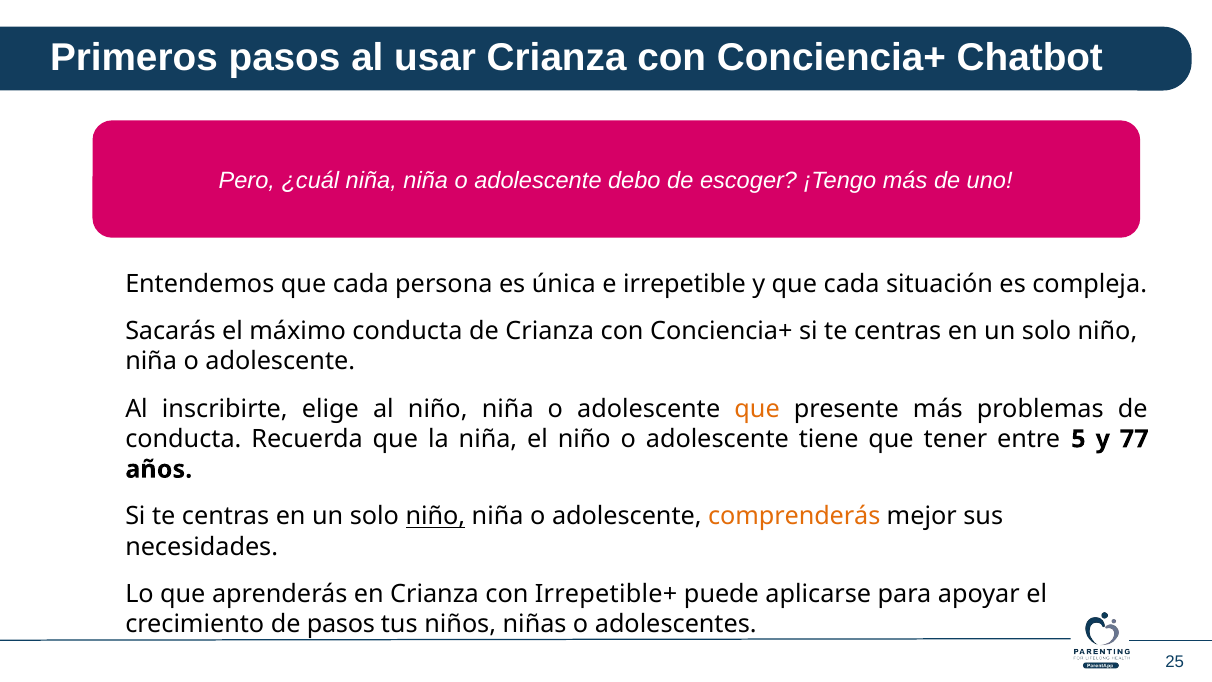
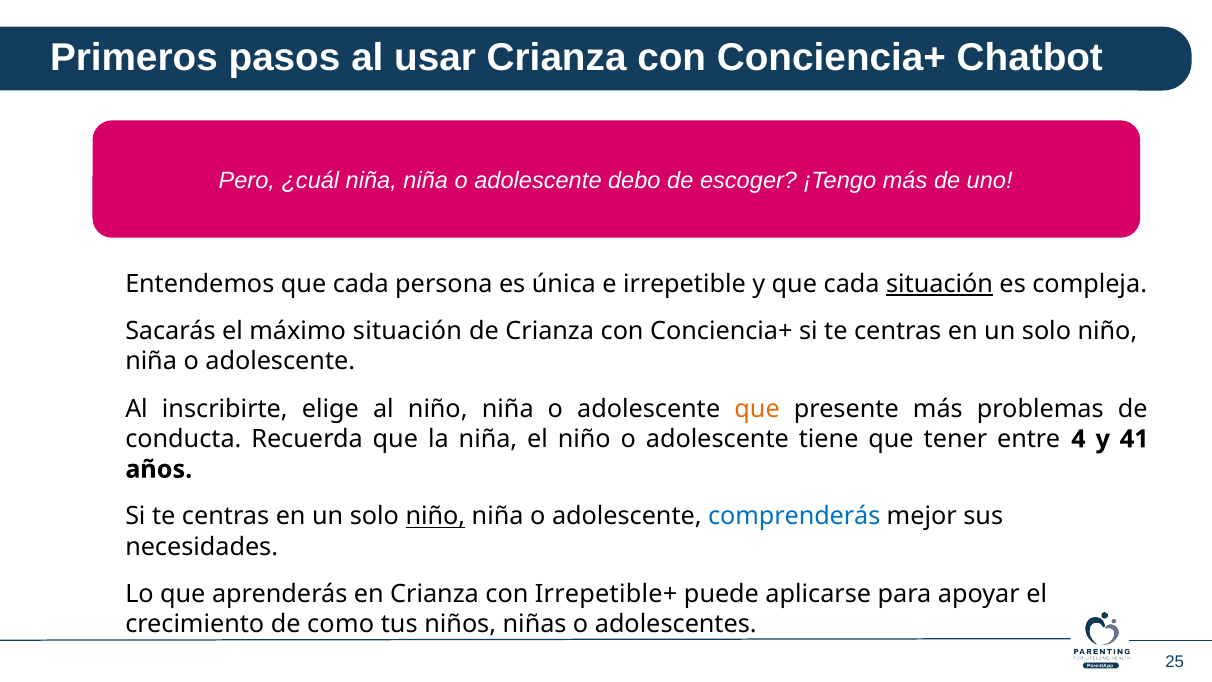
situación at (940, 284) underline: none -> present
máximo conducta: conducta -> situación
5: 5 -> 4
77: 77 -> 41
comprenderás colour: orange -> blue
de pasos: pasos -> como
